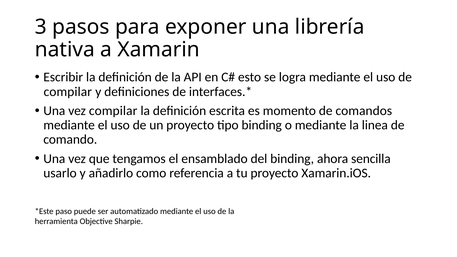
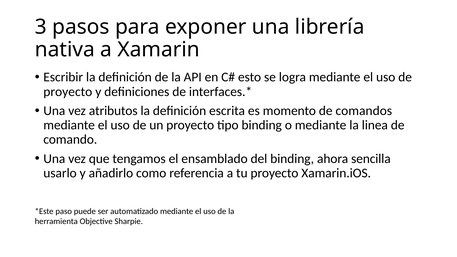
compilar at (68, 92): compilar -> proyecto
vez compilar: compilar -> atributos
